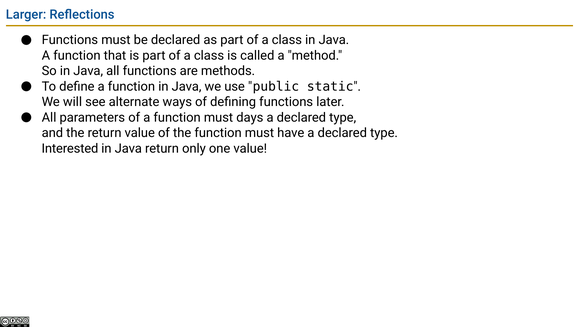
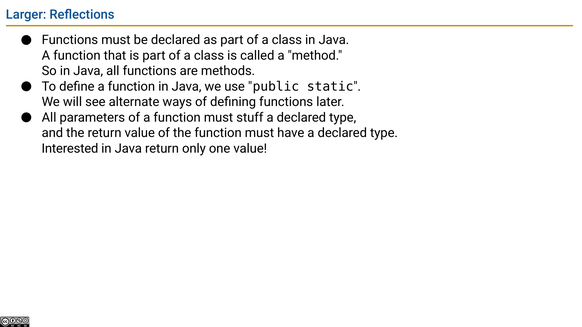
days: days -> stuff
